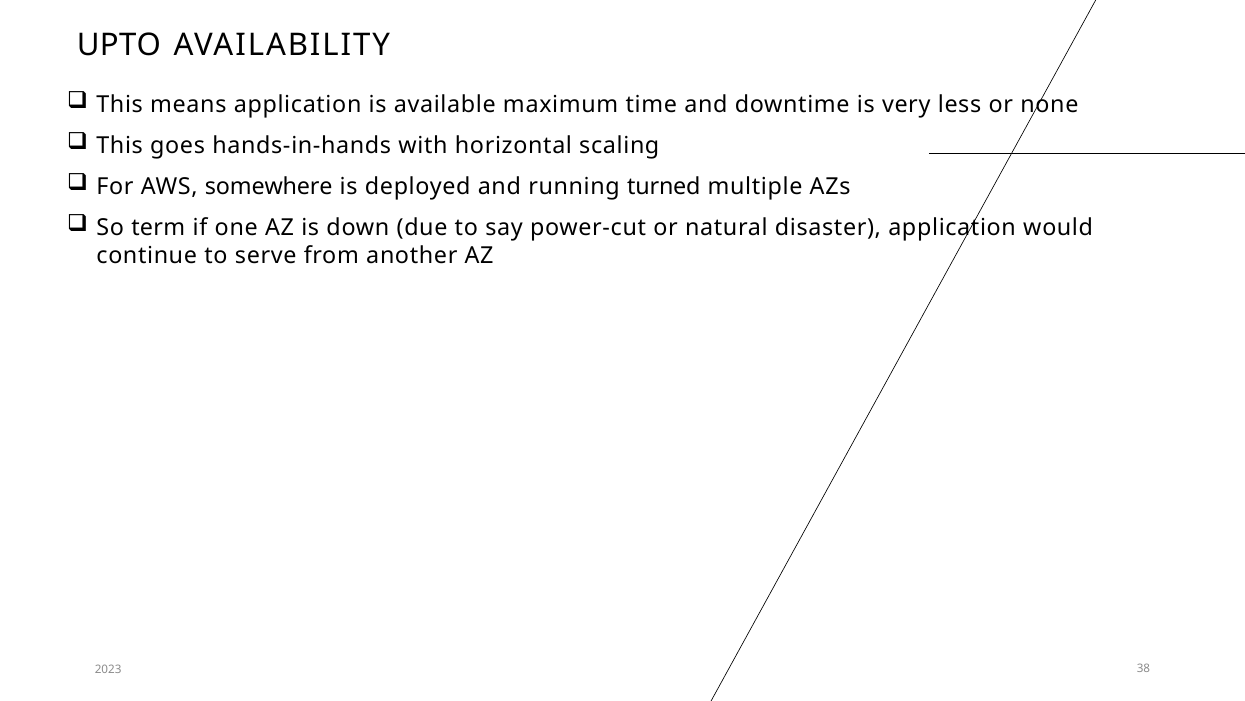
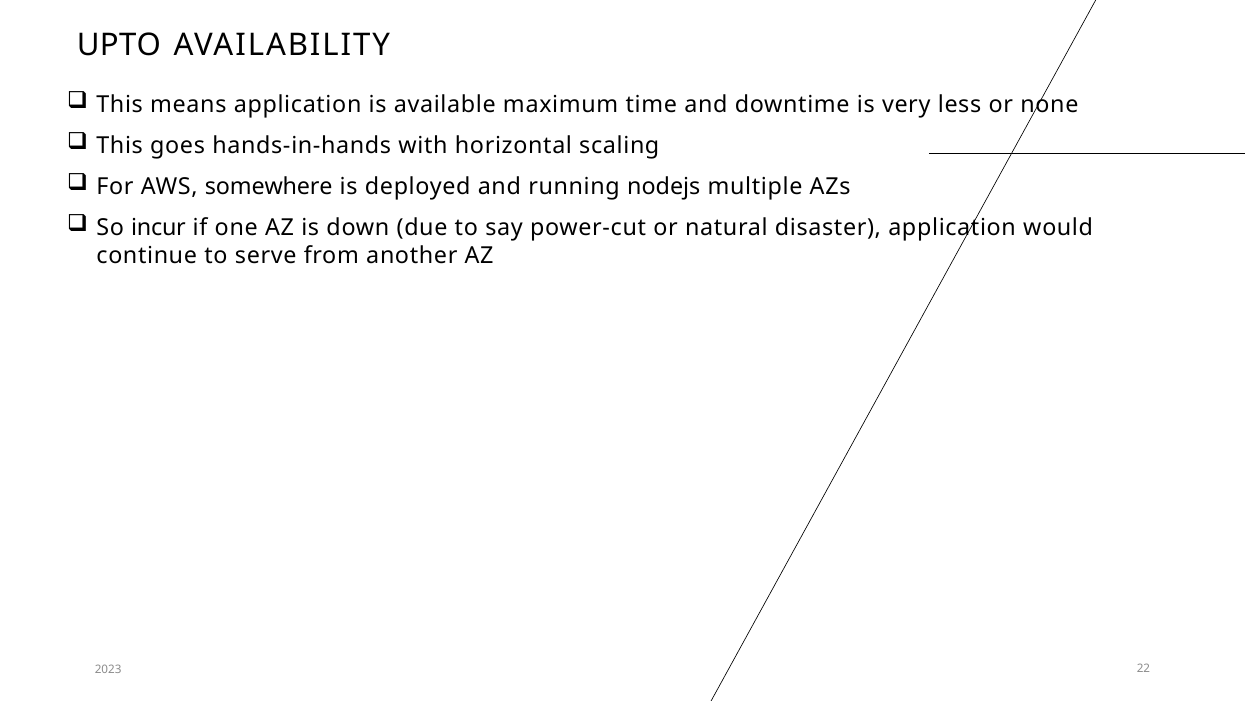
turned: turned -> nodejs
term: term -> incur
38: 38 -> 22
